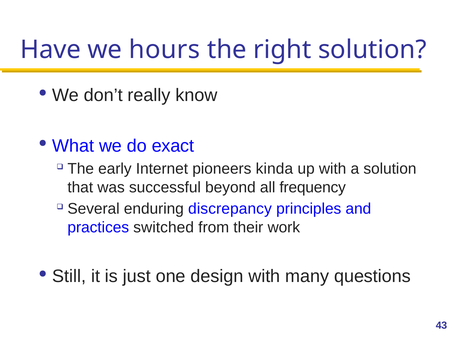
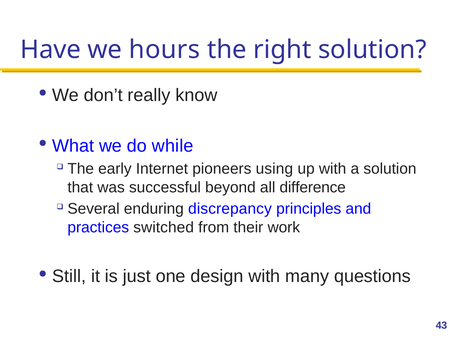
exact: exact -> while
kinda: kinda -> using
frequency: frequency -> difference
